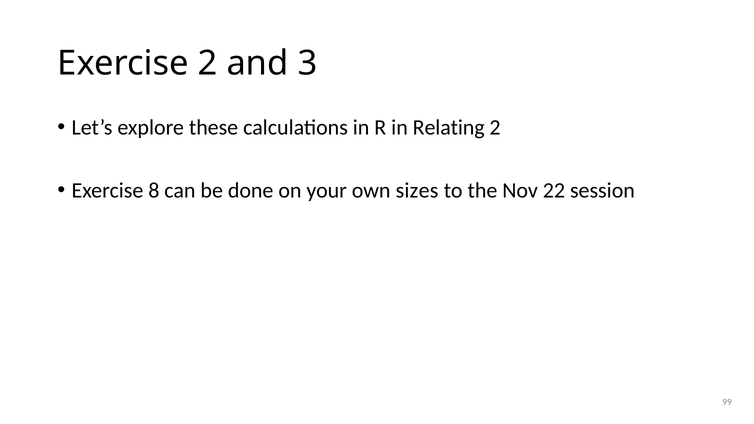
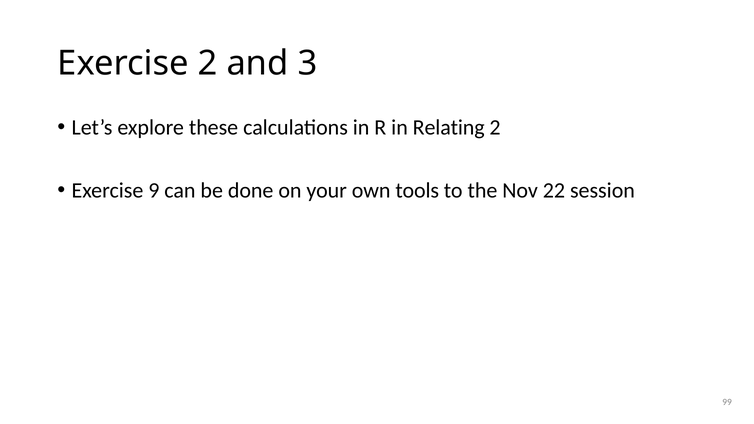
8: 8 -> 9
sizes: sizes -> tools
